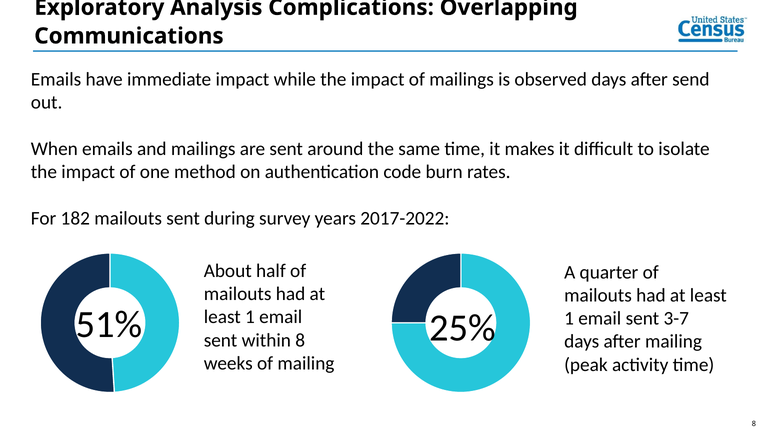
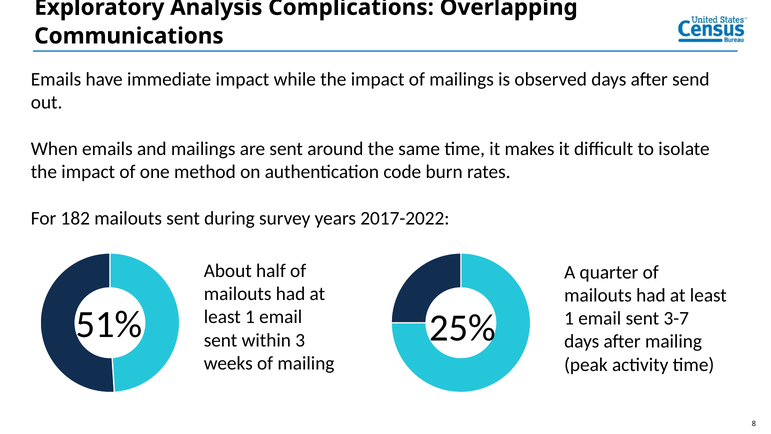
within 8: 8 -> 3
